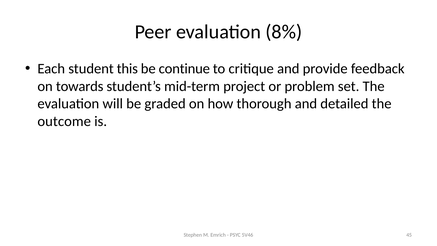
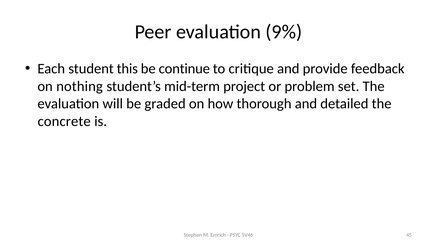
8%: 8% -> 9%
towards: towards -> nothing
outcome: outcome -> concrete
